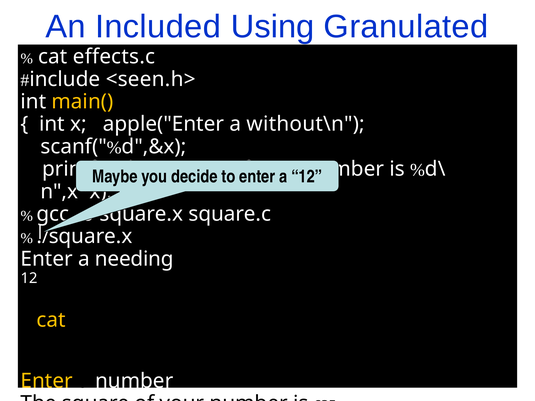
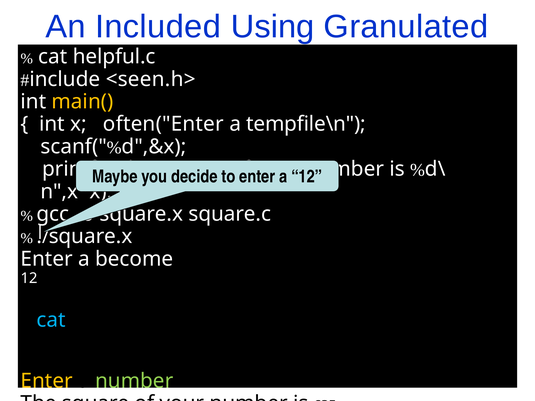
effects.c: effects.c -> helpful.c
apple("Enter: apple("Enter -> often("Enter
without\n: without\n -> tempfile\n
needing: needing -> become
cat at (51, 320) colour: yellow -> light blue
number at (134, 381) colour: white -> light green
